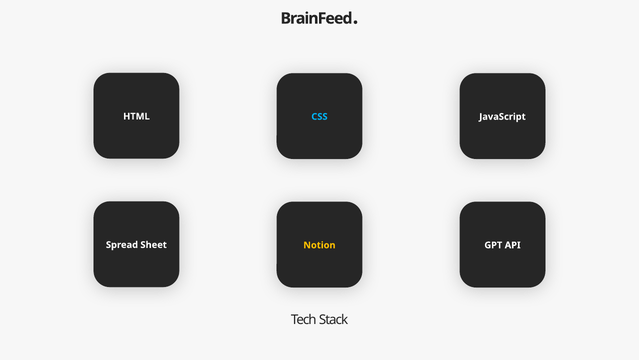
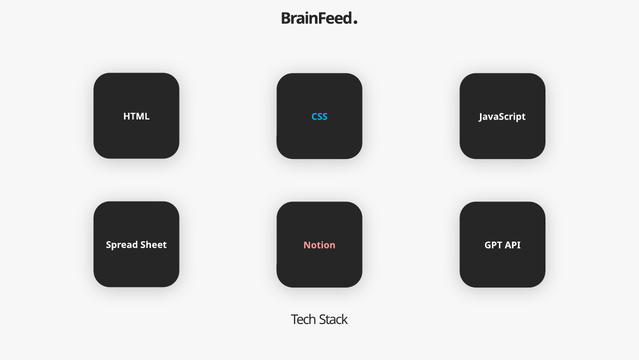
Notion colour: yellow -> pink
